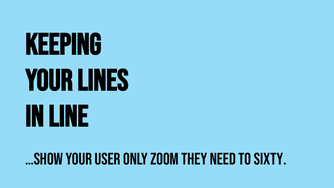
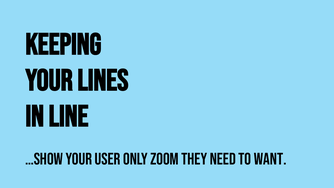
SIXTY: SIXTY -> WANT
